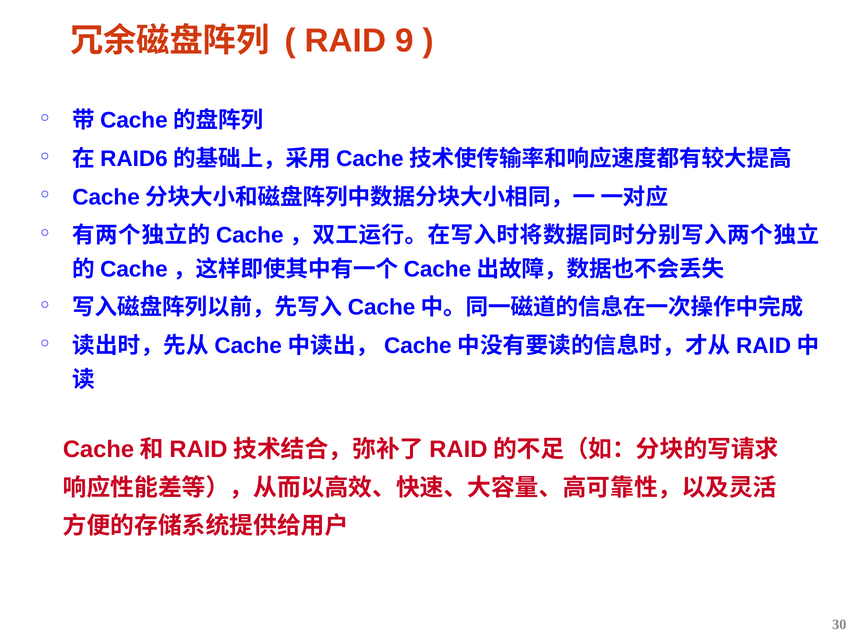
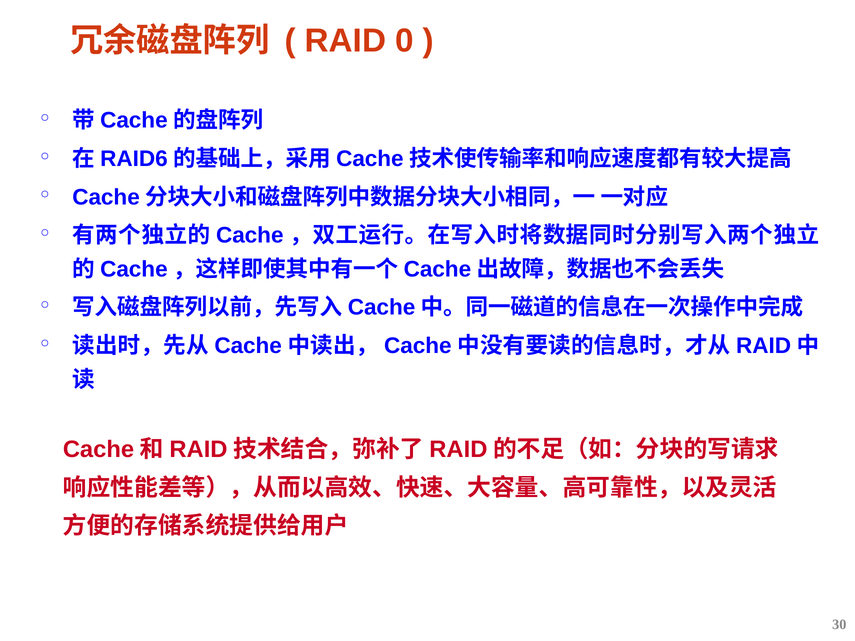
9: 9 -> 0
